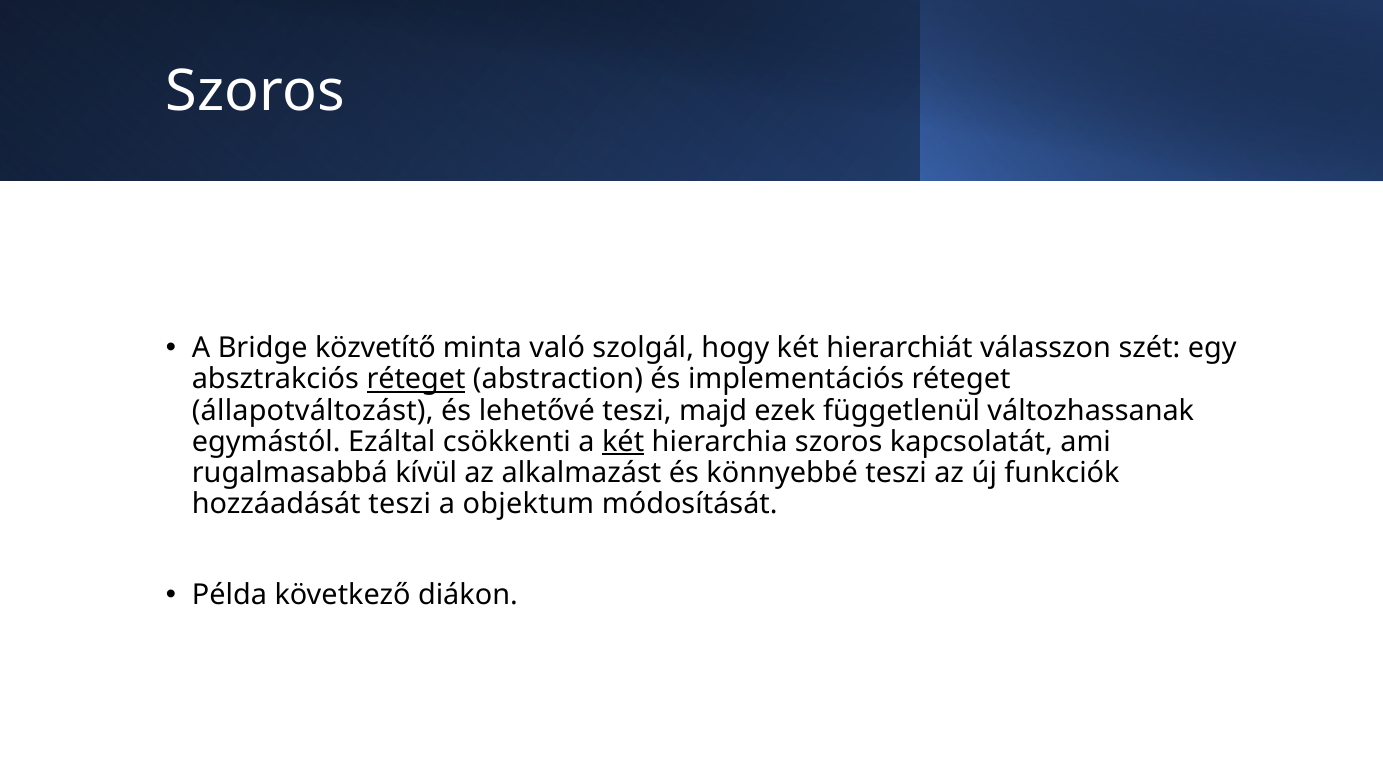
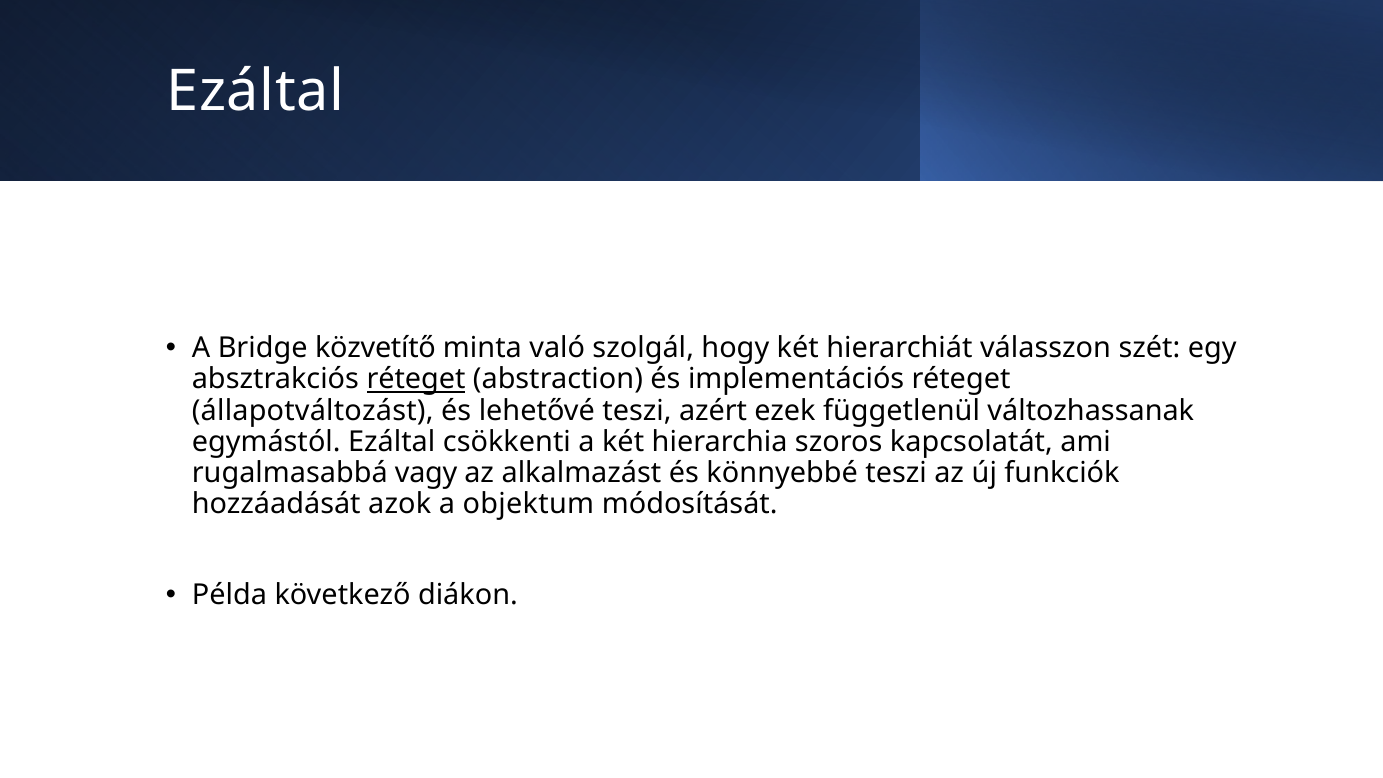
Szoros at (256, 92): Szoros -> Ezáltal
majd: majd -> azért
két at (623, 442) underline: present -> none
kívül: kívül -> vagy
hozzáadását teszi: teszi -> azok
